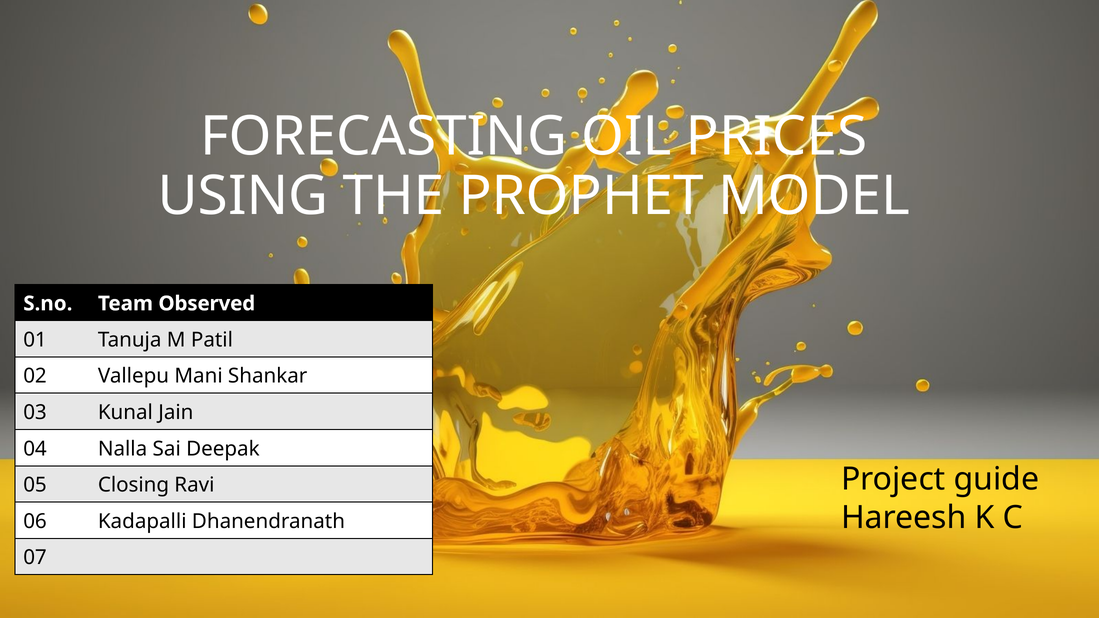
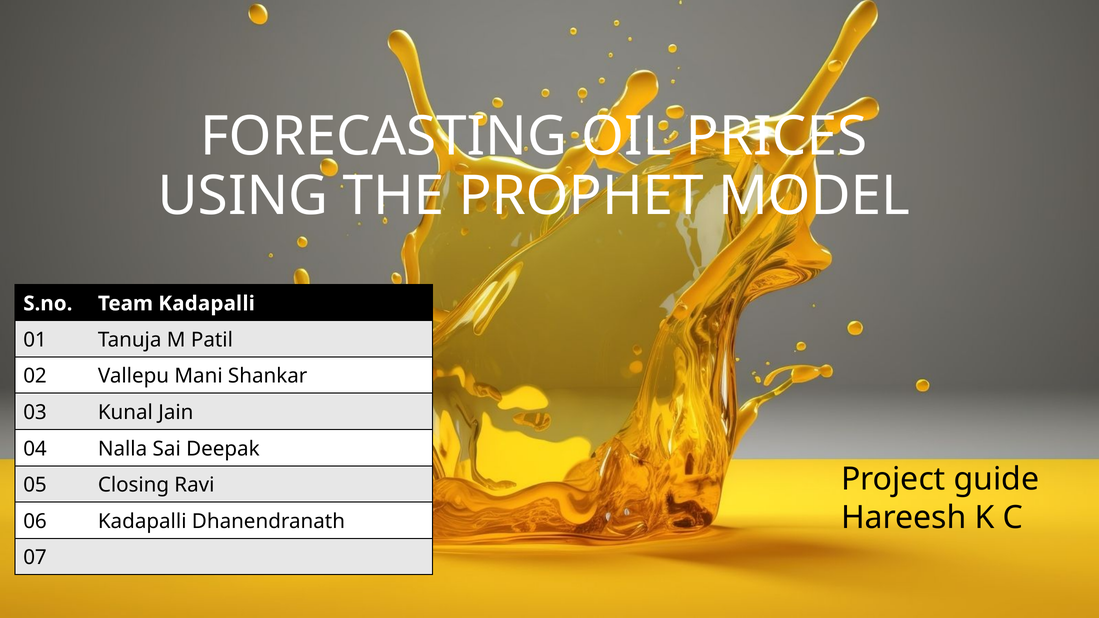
Team Observed: Observed -> Kadapalli
